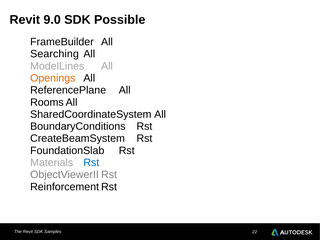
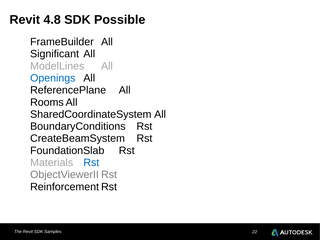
9.0: 9.0 -> 4.8
Searching: Searching -> Significant
Openings colour: orange -> blue
